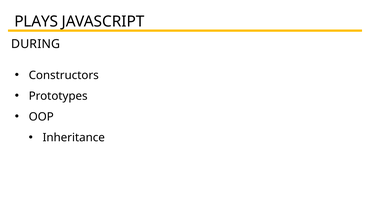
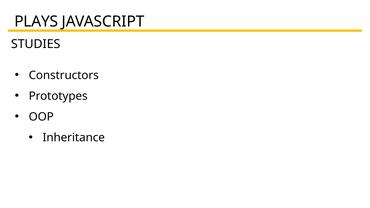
DURING: DURING -> STUDIES
